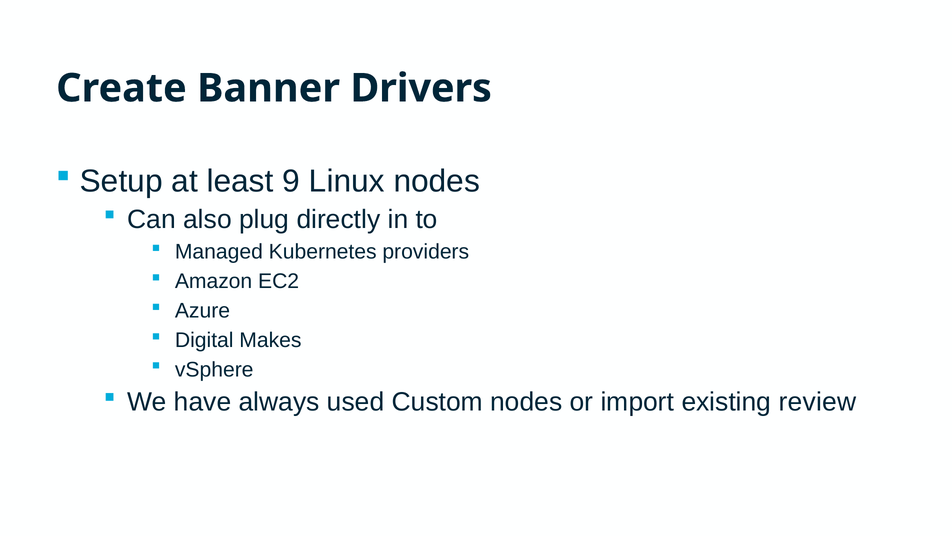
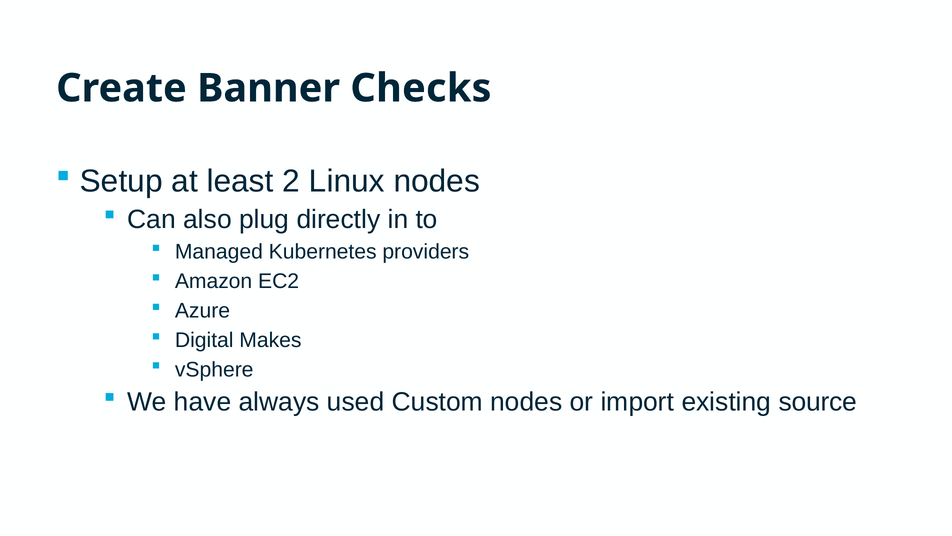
Drivers: Drivers -> Checks
9: 9 -> 2
review: review -> source
